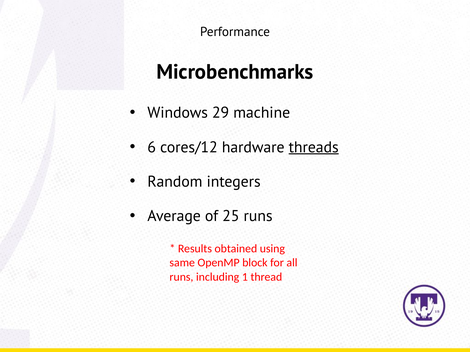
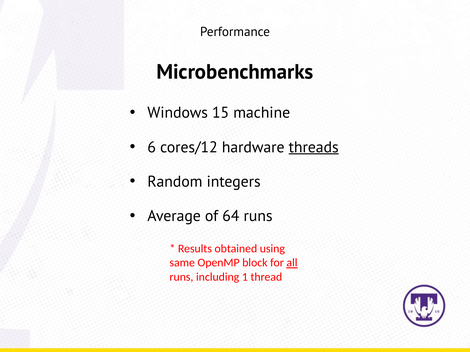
29: 29 -> 15
25: 25 -> 64
all underline: none -> present
